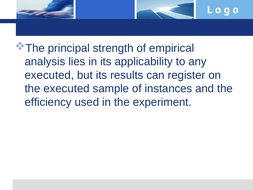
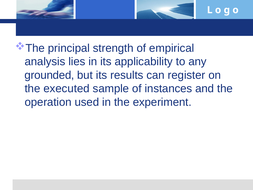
executed at (49, 75): executed -> grounded
efficiency: efficiency -> operation
